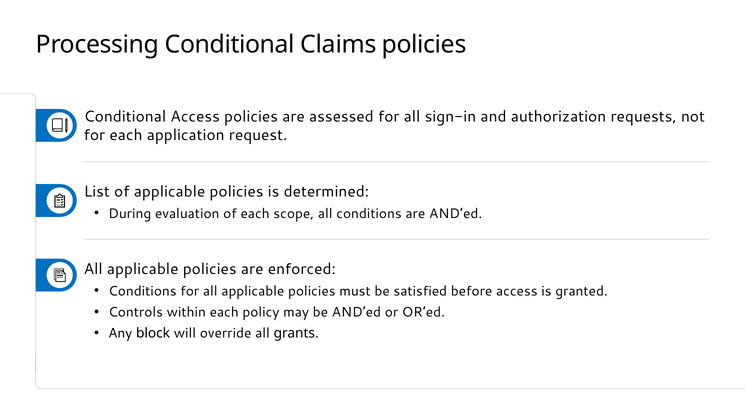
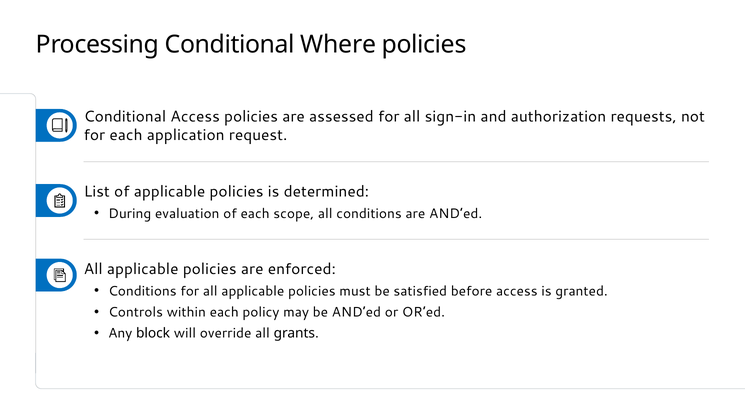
Claims: Claims -> Where
